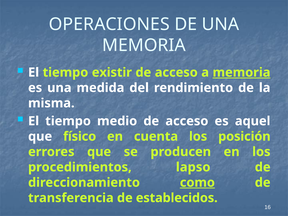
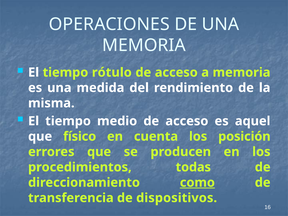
existir: existir -> rótulo
memoria at (242, 72) underline: present -> none
lapso: lapso -> todas
establecidos: establecidos -> dispositivos
